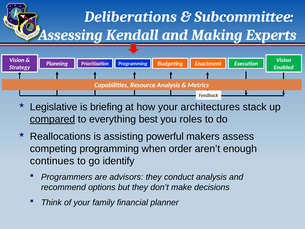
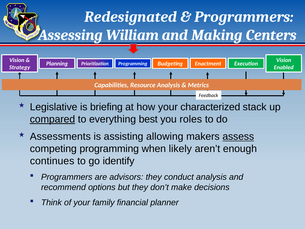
Deliberations: Deliberations -> Redesignated
Subcommittee at (244, 17): Subcommittee -> Programmers
Kendall: Kendall -> William
Experts: Experts -> Centers
architectures: architectures -> characterized
Reallocations: Reallocations -> Assessments
powerful: powerful -> allowing
assess underline: none -> present
order: order -> likely
